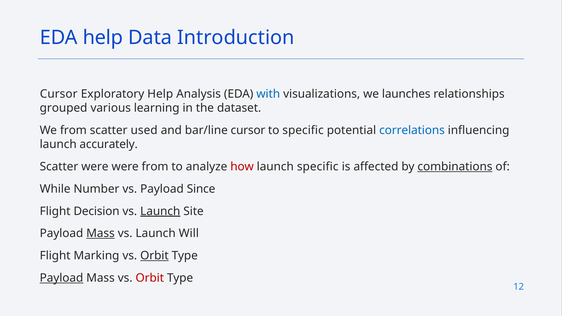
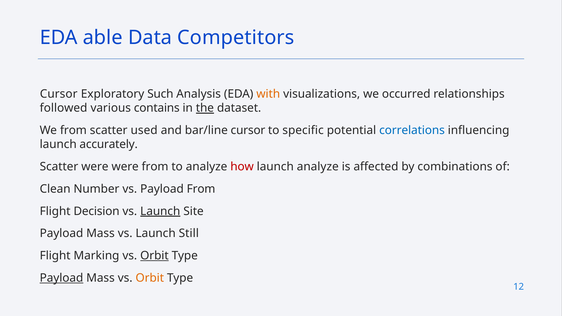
EDA help: help -> able
Introduction: Introduction -> Competitors
Exploratory Help: Help -> Such
with colour: blue -> orange
launches: launches -> occurred
grouped: grouped -> followed
learning: learning -> contains
the underline: none -> present
launch specific: specific -> analyze
combinations underline: present -> none
While: While -> Clean
Payload Since: Since -> From
Mass at (100, 233) underline: present -> none
Will: Will -> Still
Orbit at (150, 278) colour: red -> orange
